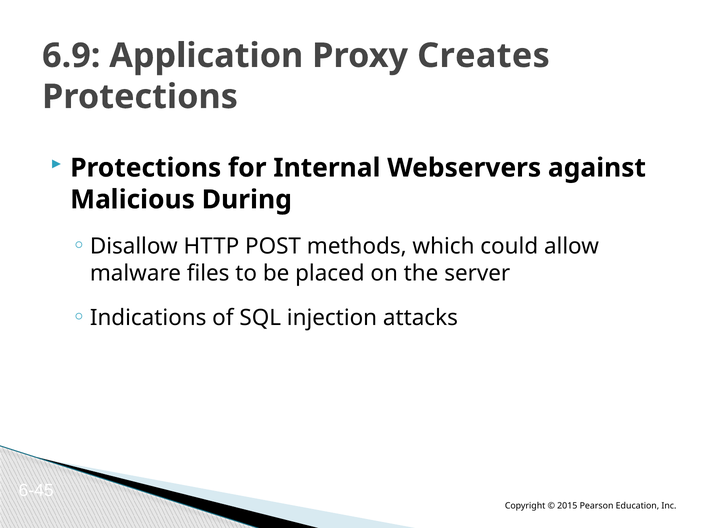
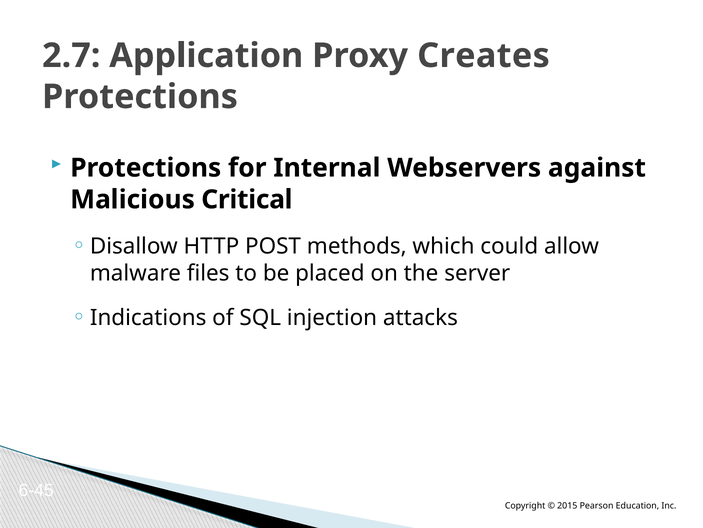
6.9: 6.9 -> 2.7
During: During -> Critical
